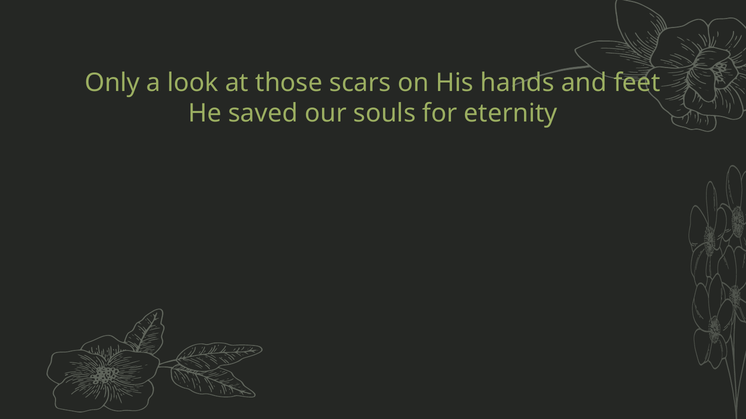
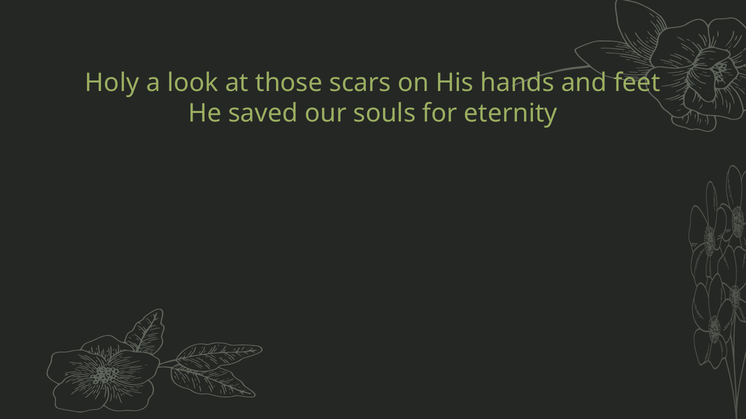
Only: Only -> Holy
